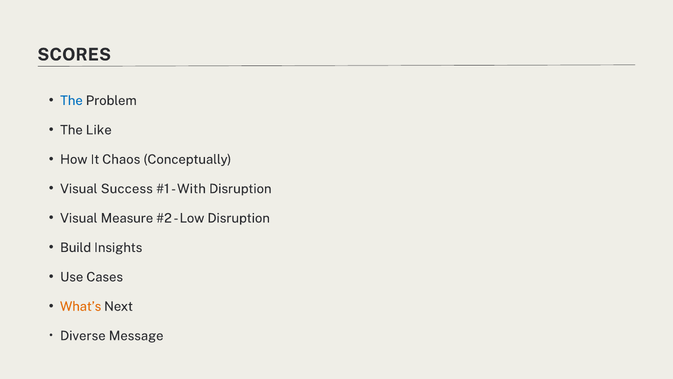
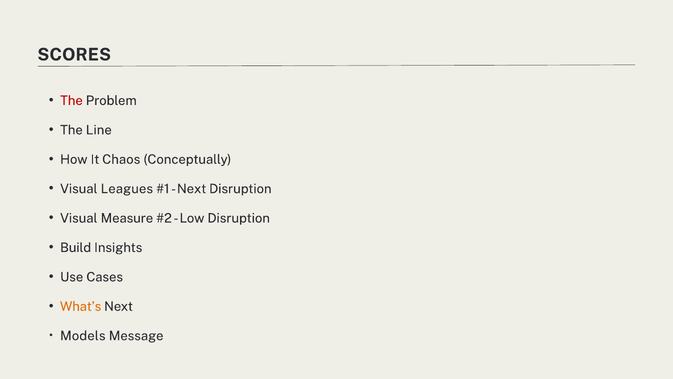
The at (71, 101) colour: blue -> red
Like: Like -> Line
Success: Success -> Leagues
With at (191, 189): With -> Next
Diverse: Diverse -> Models
